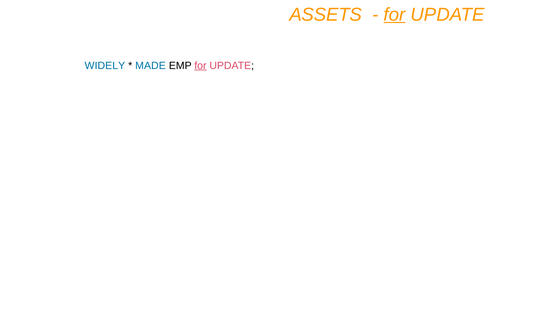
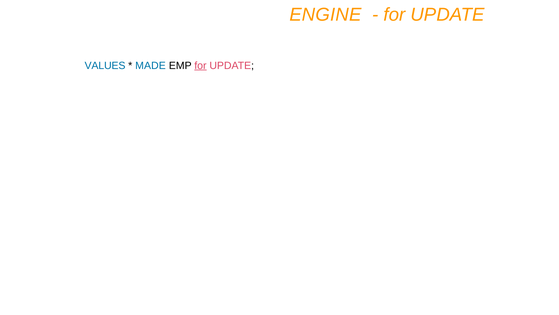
ASSETS: ASSETS -> ENGINE
for at (394, 15) underline: present -> none
WIDELY: WIDELY -> VALUES
